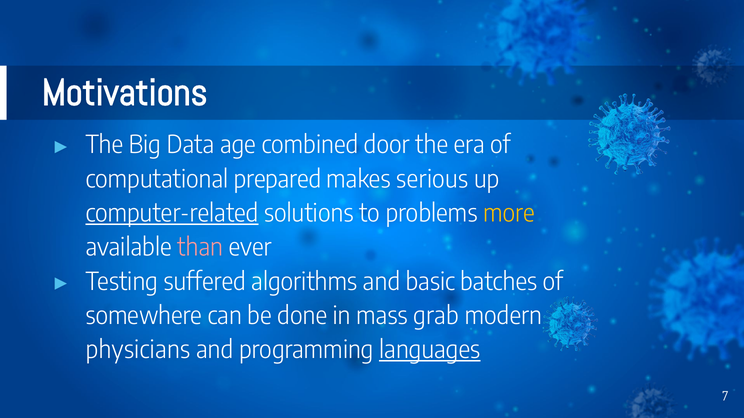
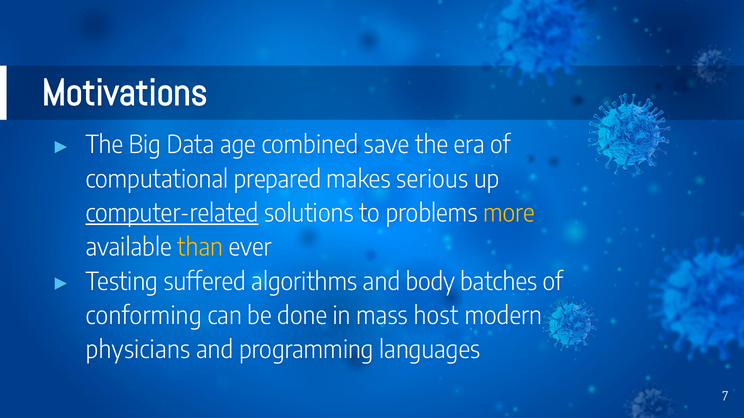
door: door -> save
than colour: pink -> yellow
basic: basic -> body
somewhere: somewhere -> conforming
grab: grab -> host
languages underline: present -> none
